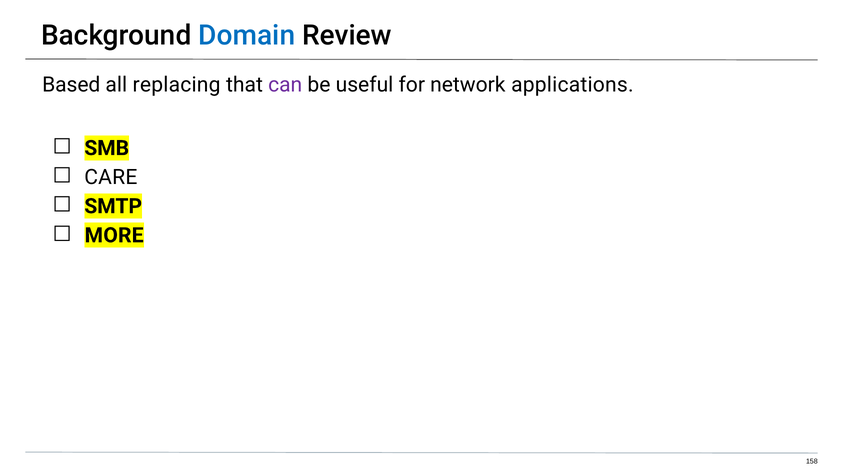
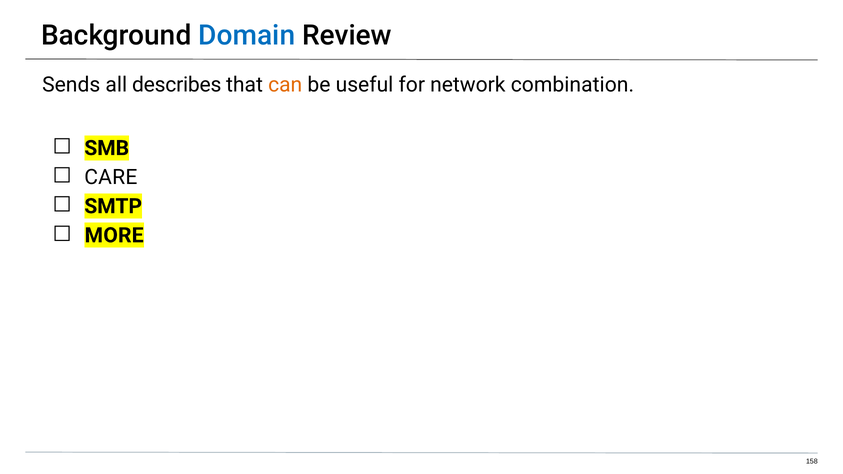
Based: Based -> Sends
replacing: replacing -> describes
can colour: purple -> orange
applications: applications -> combination
